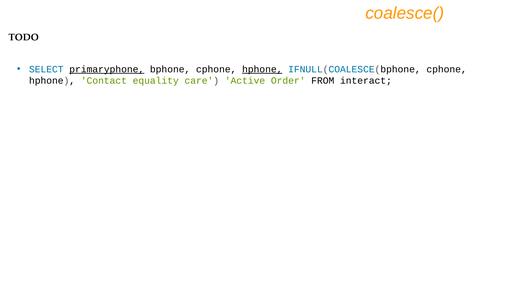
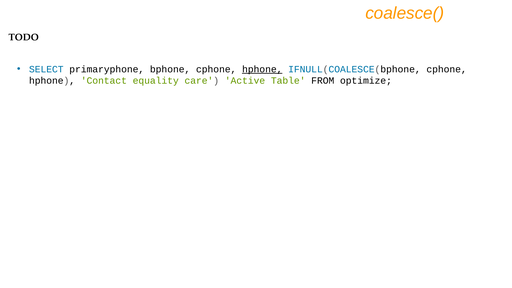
primaryphone underline: present -> none
Order: Order -> Table
interact: interact -> optimize
